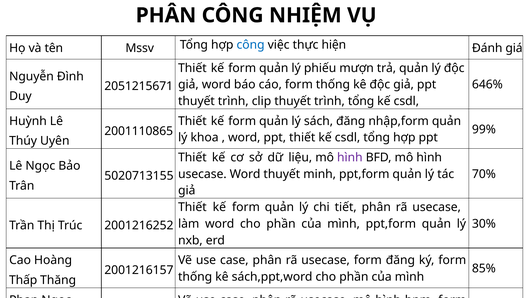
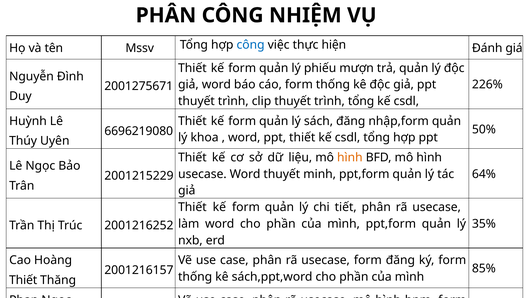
646%: 646% -> 226%
2051215671: 2051215671 -> 2001275671
99%: 99% -> 50%
2001110865: 2001110865 -> 6696219080
hình at (350, 157) colour: purple -> orange
70%: 70% -> 64%
5020713155: 5020713155 -> 2001215229
30%: 30% -> 35%
Thấp at (23, 280): Thấp -> Thiết
